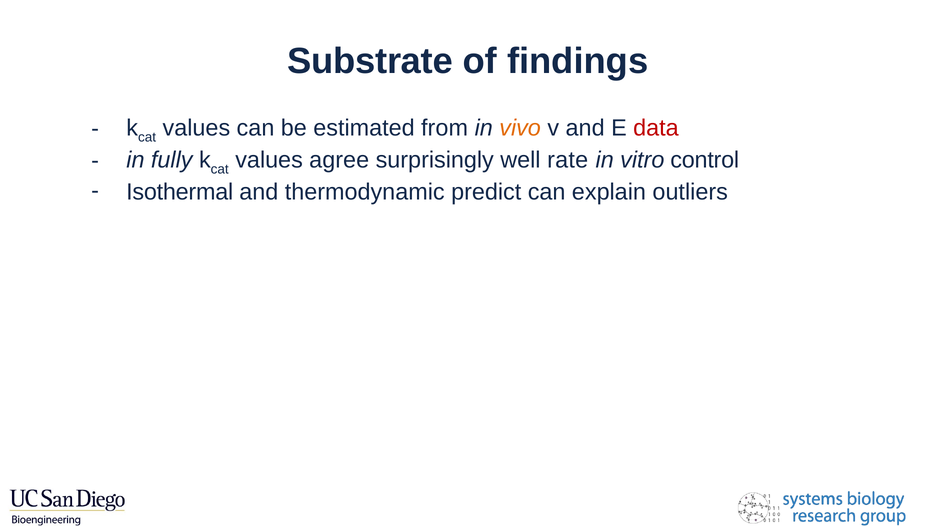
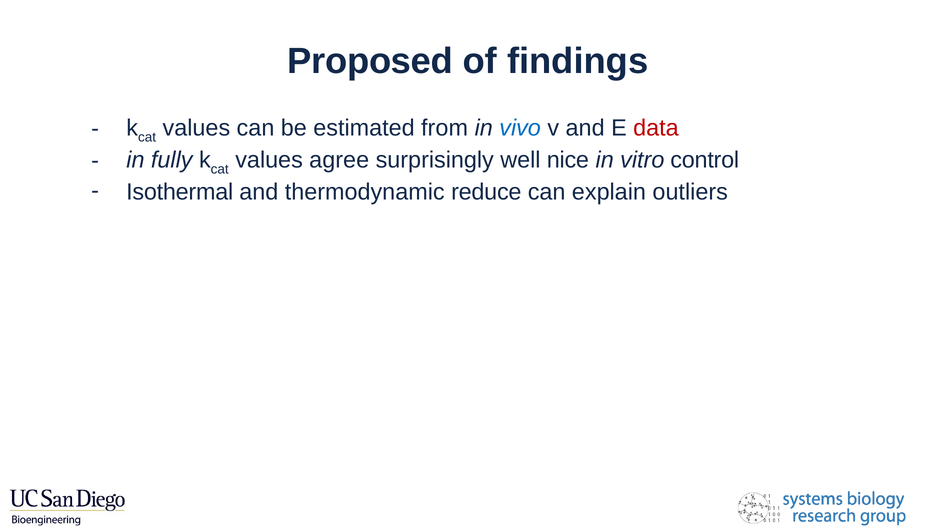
Substrate: Substrate -> Proposed
vivo colour: orange -> blue
rate: rate -> nice
predict: predict -> reduce
